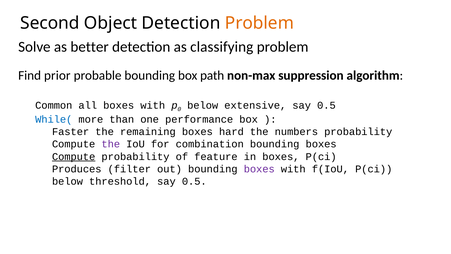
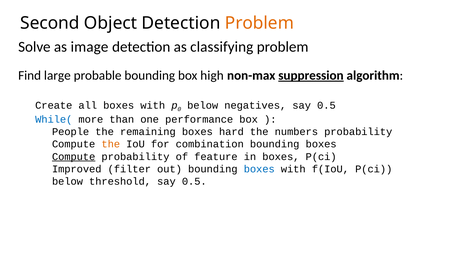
better: better -> image
prior: prior -> large
path: path -> high
suppression underline: none -> present
Common: Common -> Create
extensive: extensive -> negatives
Faster: Faster -> People
the at (111, 144) colour: purple -> orange
Produces: Produces -> Improved
boxes at (259, 169) colour: purple -> blue
